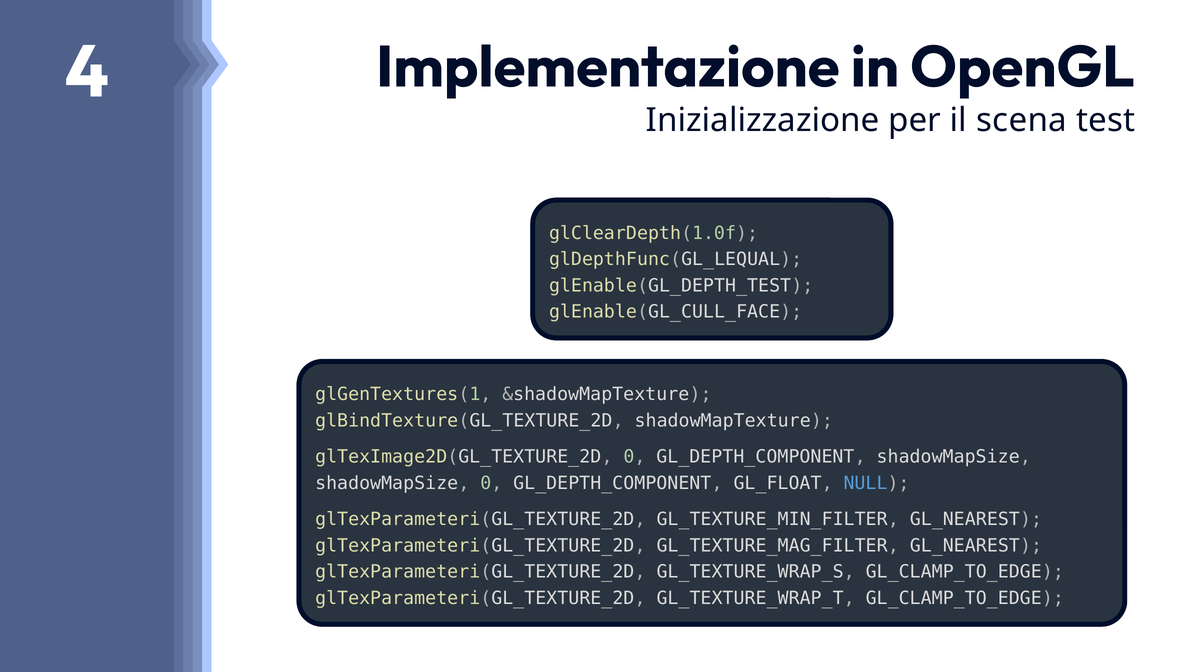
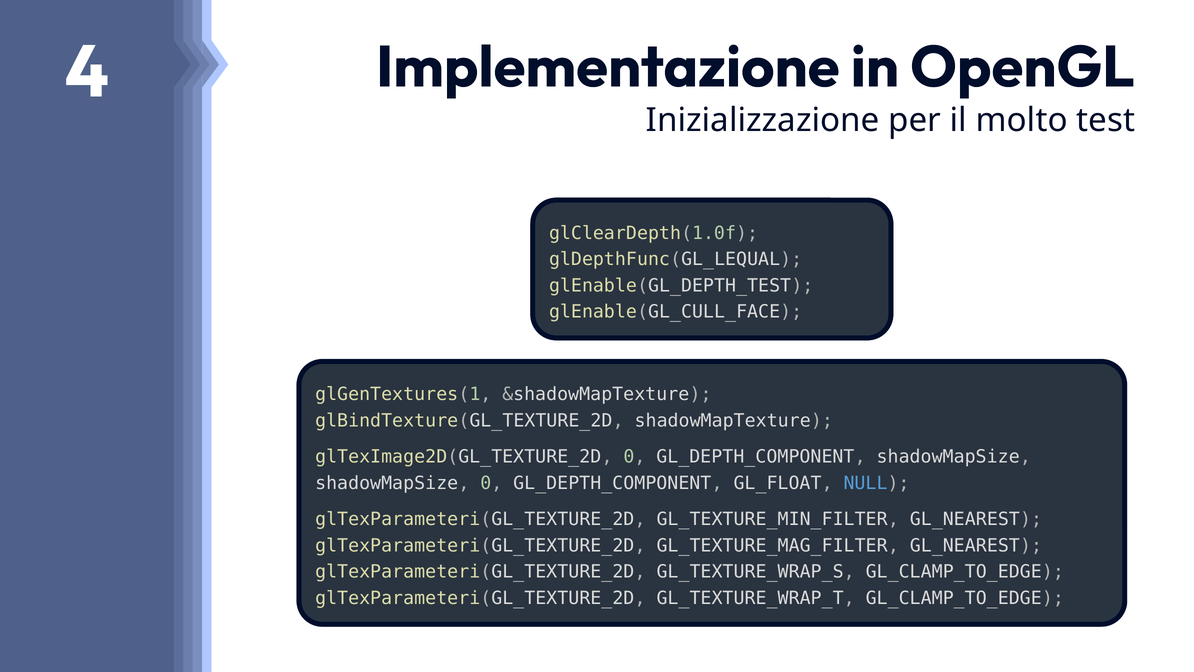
scena: scena -> molto
